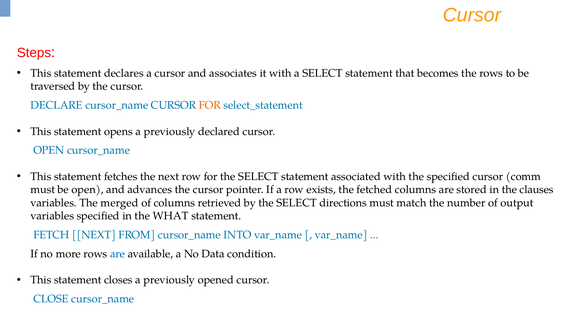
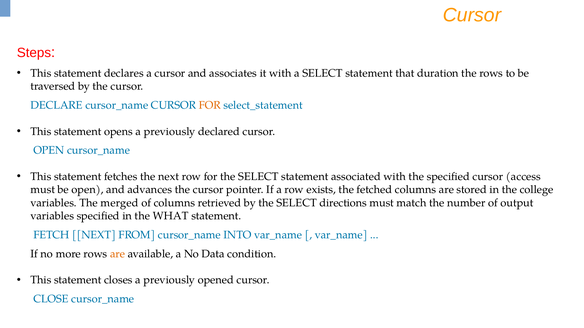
becomes: becomes -> duration
comm: comm -> access
clauses: clauses -> college
are at (118, 254) colour: blue -> orange
